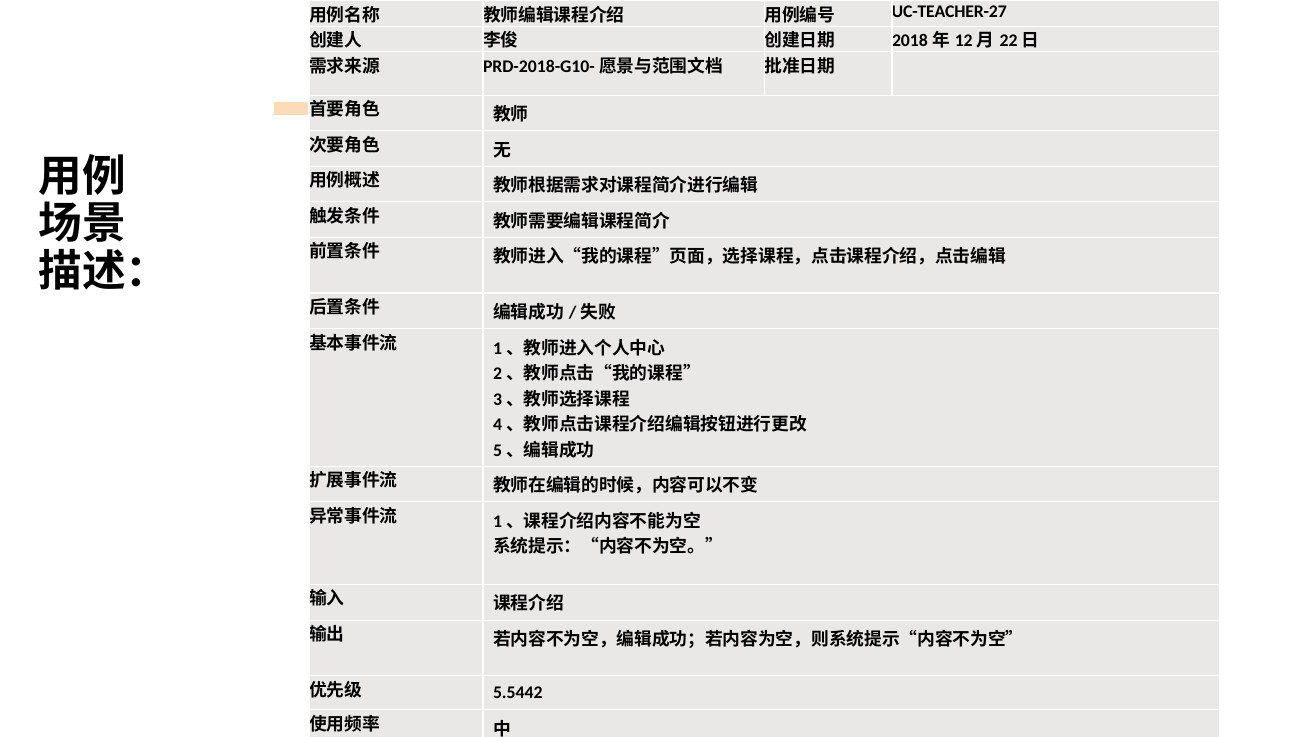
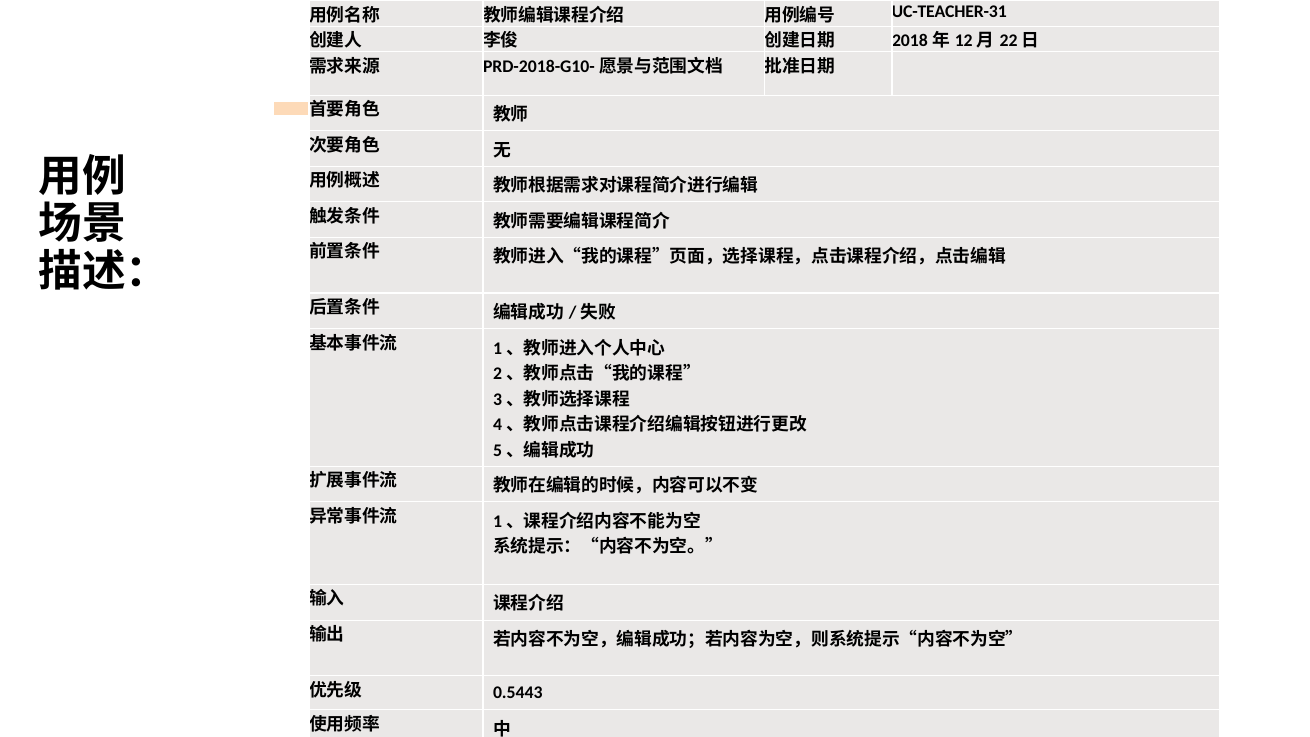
UC-TEACHER-27: UC-TEACHER-27 -> UC-TEACHER-31
5.5442: 5.5442 -> 0.5443
